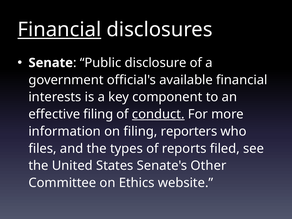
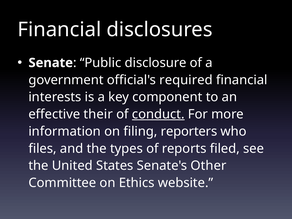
Financial at (59, 30) underline: present -> none
available: available -> required
effective filing: filing -> their
